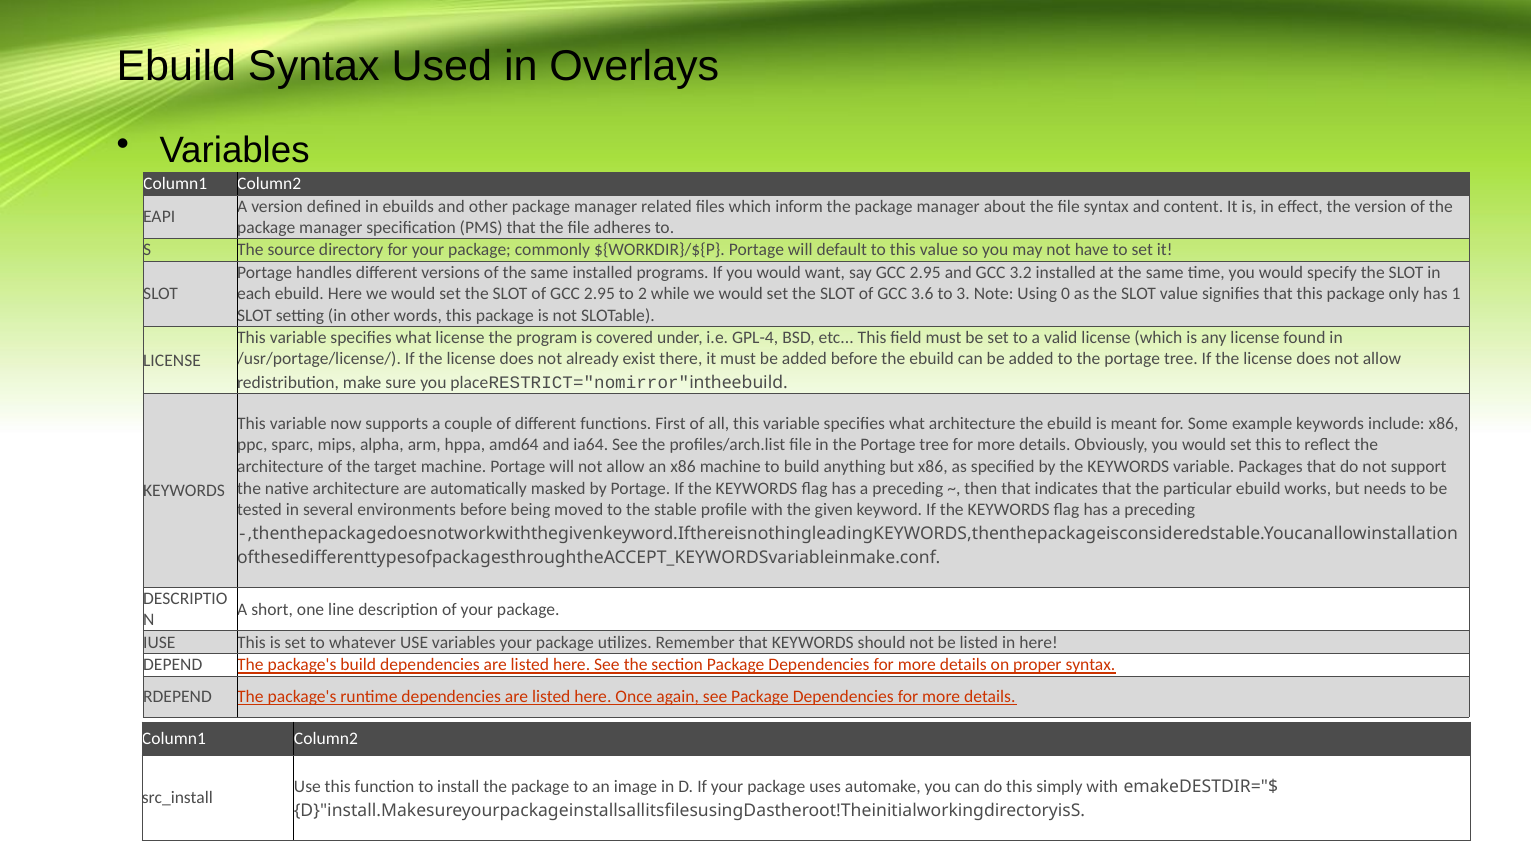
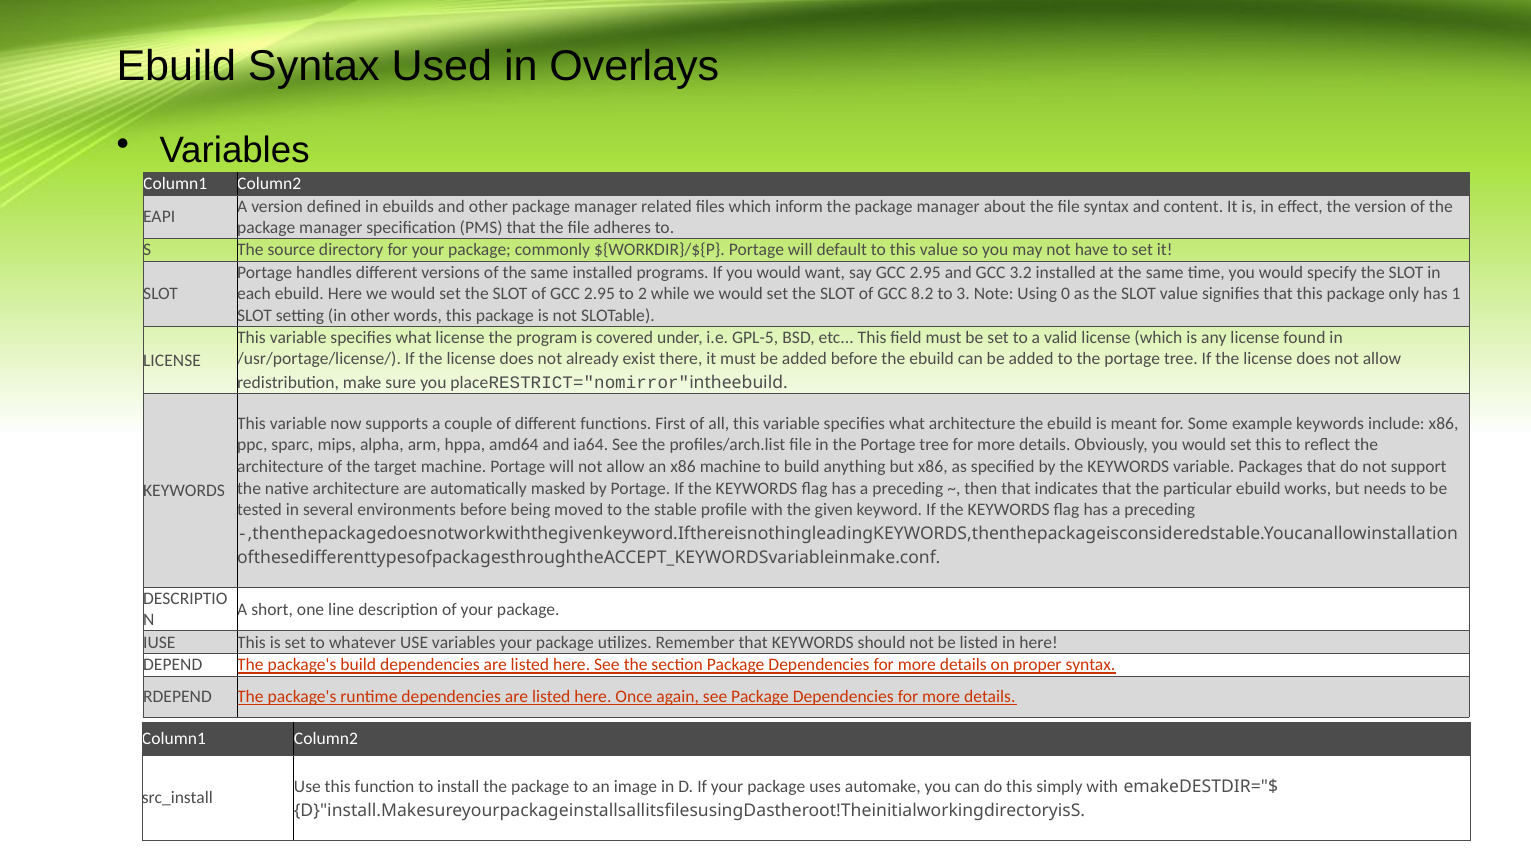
3.6: 3.6 -> 8.2
GPL-4: GPL-4 -> GPL-5
